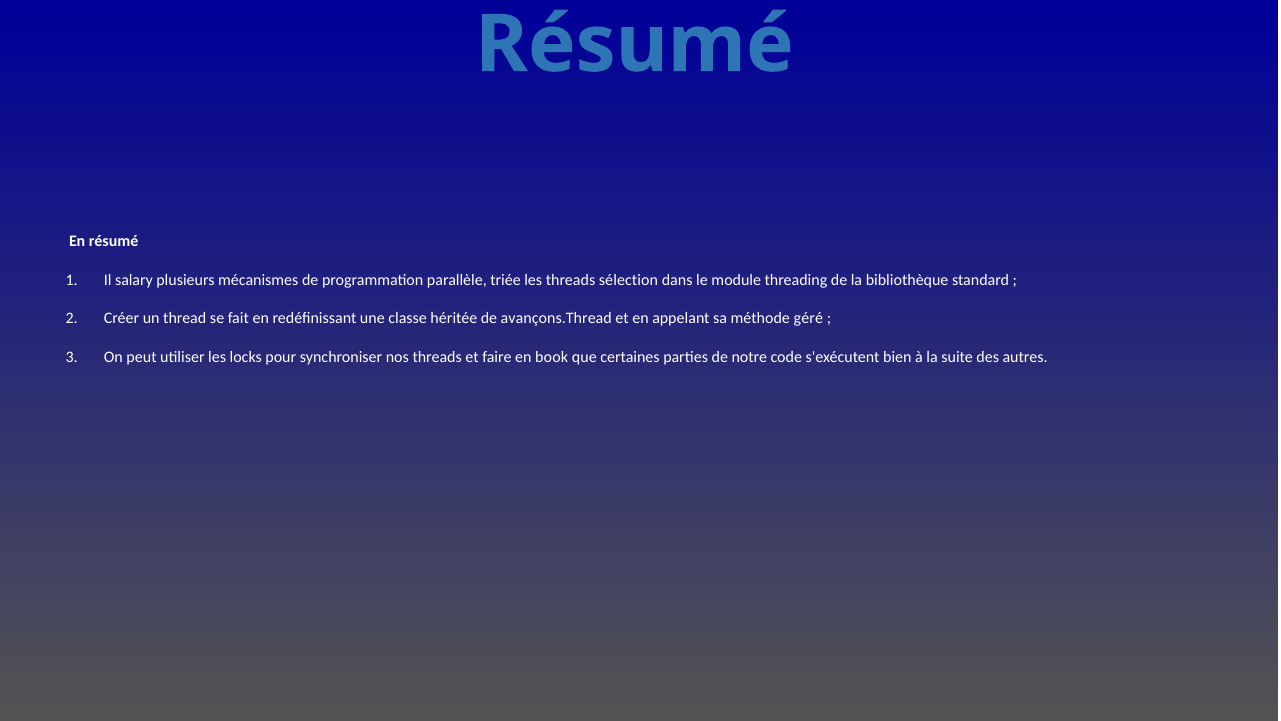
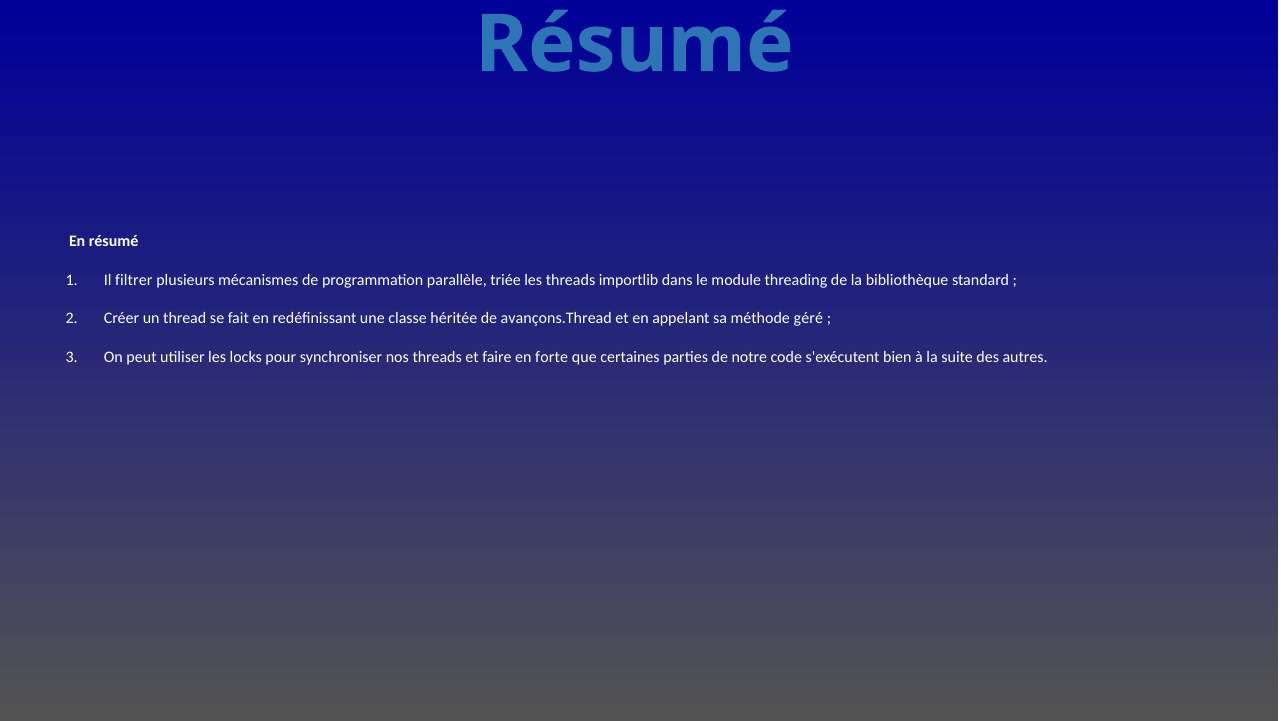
salary: salary -> filtrer
sélection: sélection -> importlib
book: book -> forte
